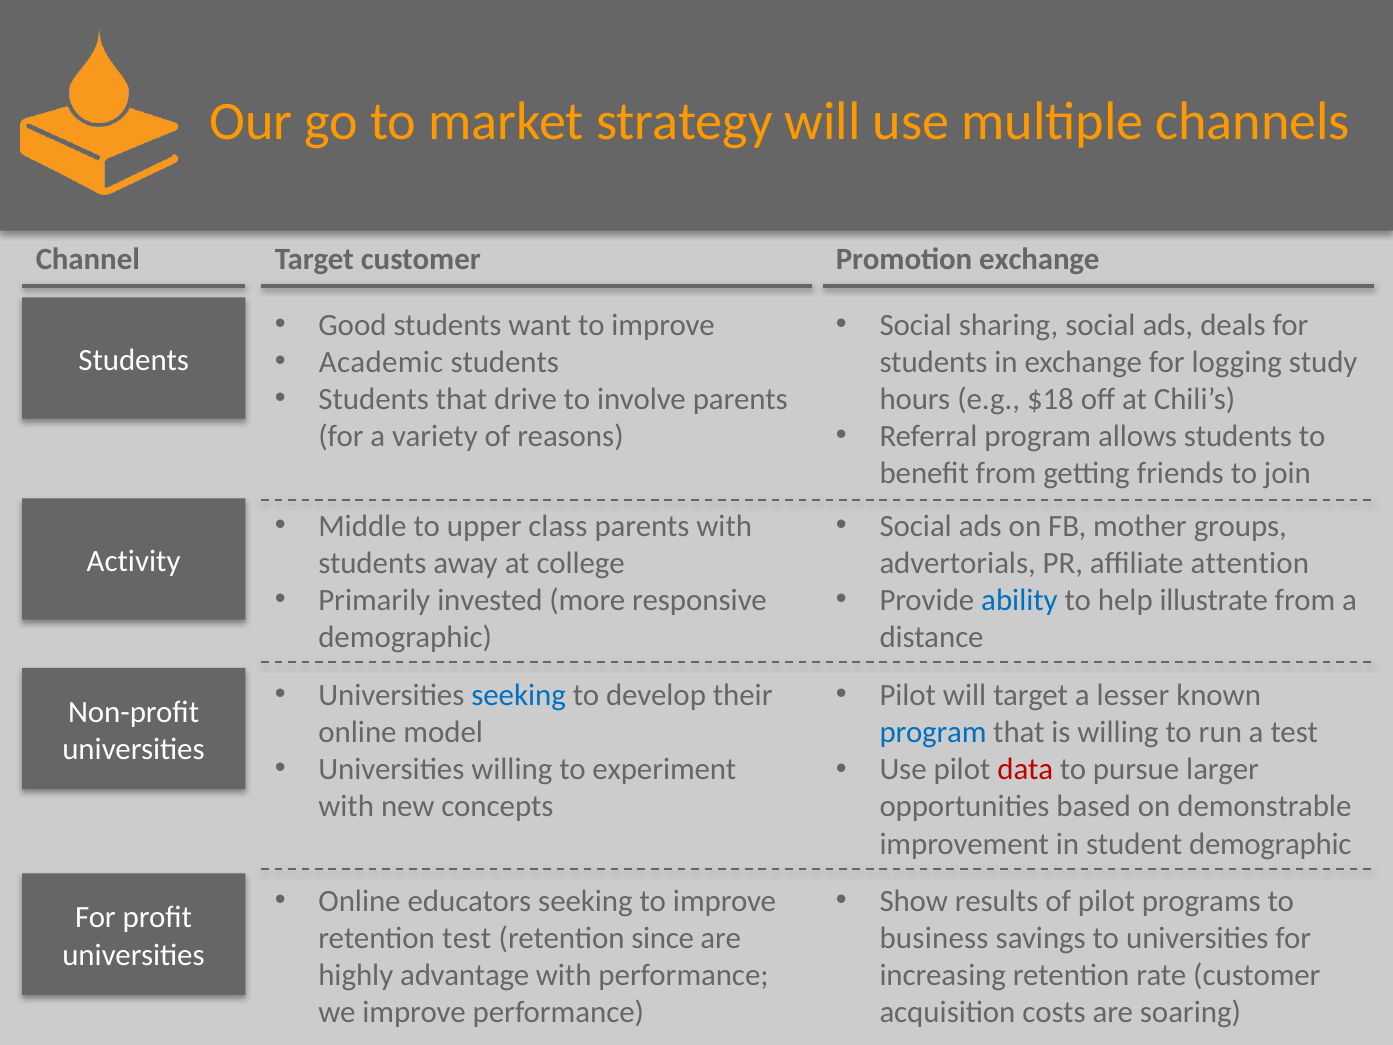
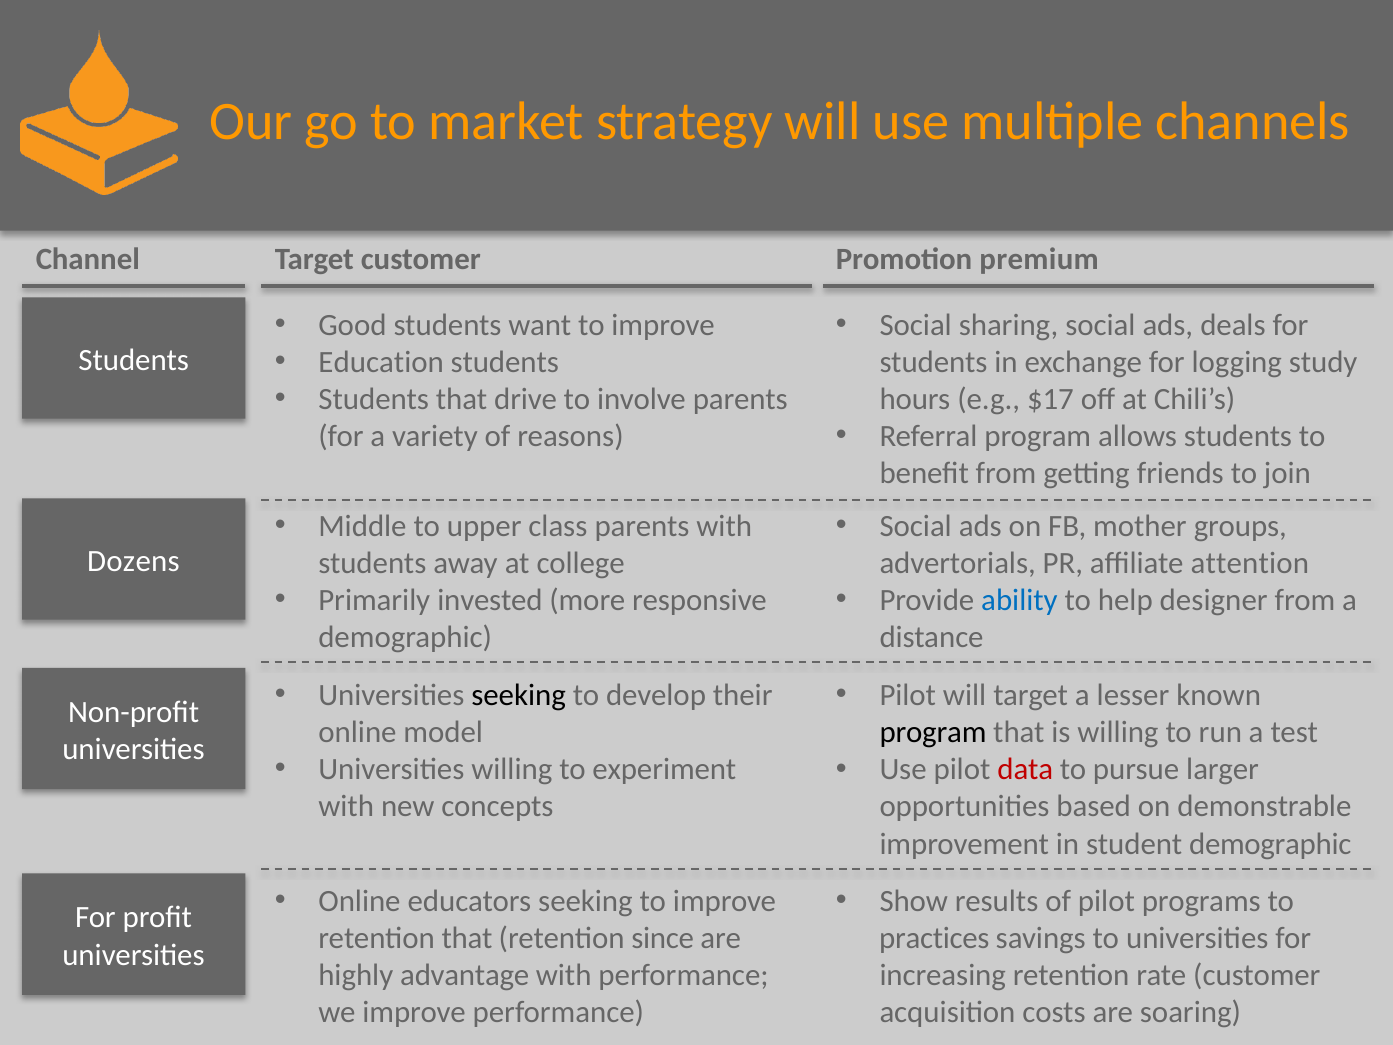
Promotion exchange: exchange -> premium
Academic: Academic -> Education
$18: $18 -> $17
Activity: Activity -> Dozens
illustrate: illustrate -> designer
seeking at (519, 695) colour: blue -> black
program at (933, 732) colour: blue -> black
retention test: test -> that
business: business -> practices
